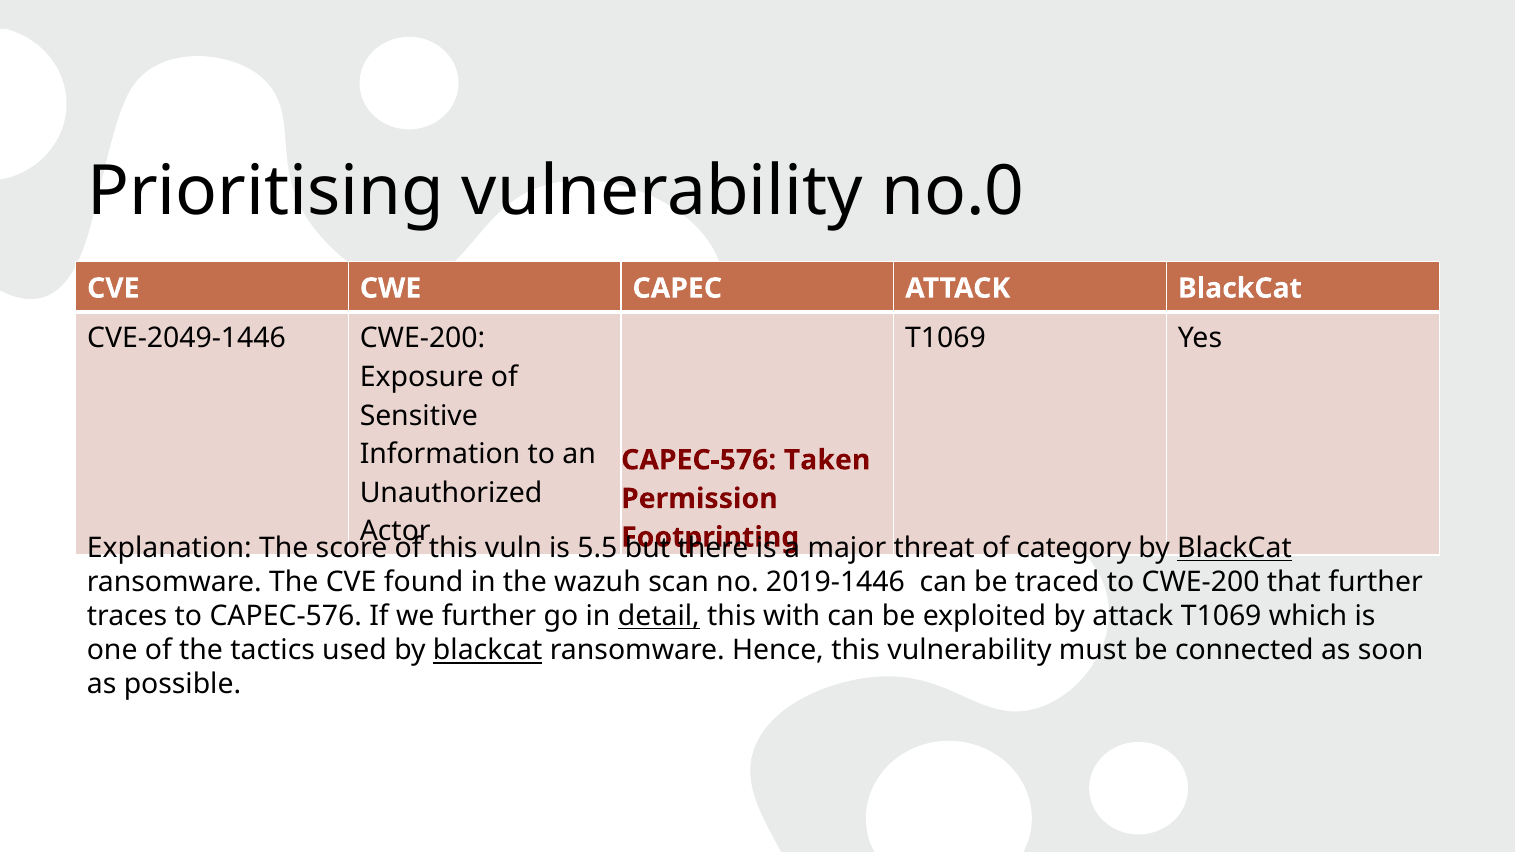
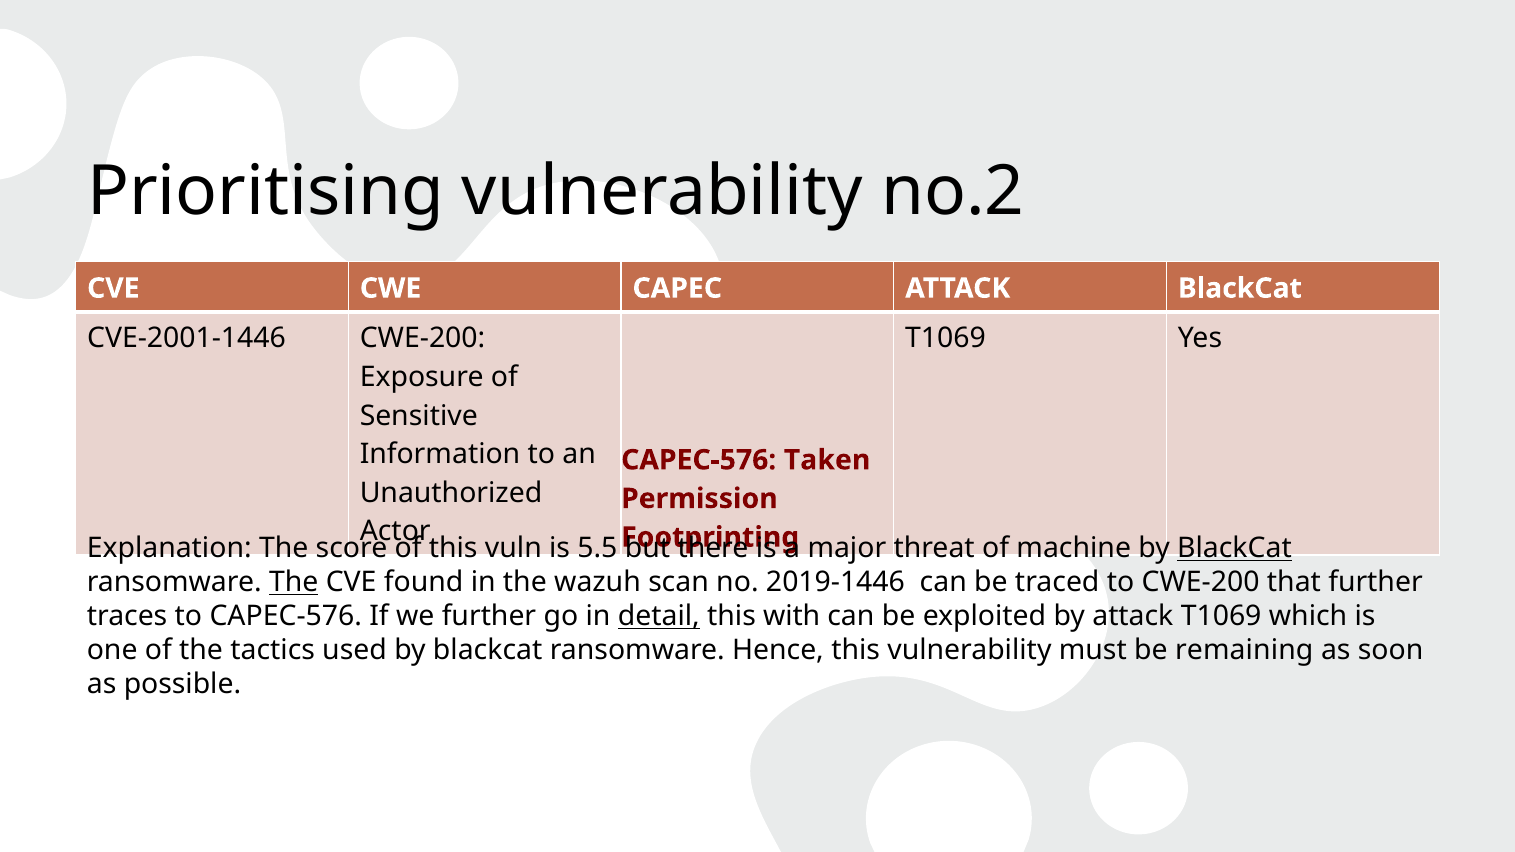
no.0: no.0 -> no.2
CVE-2049-1446: CVE-2049-1446 -> CVE-2001-1446
category: category -> machine
The at (294, 582) underline: none -> present
blackcat at (488, 651) underline: present -> none
connected: connected -> remaining
